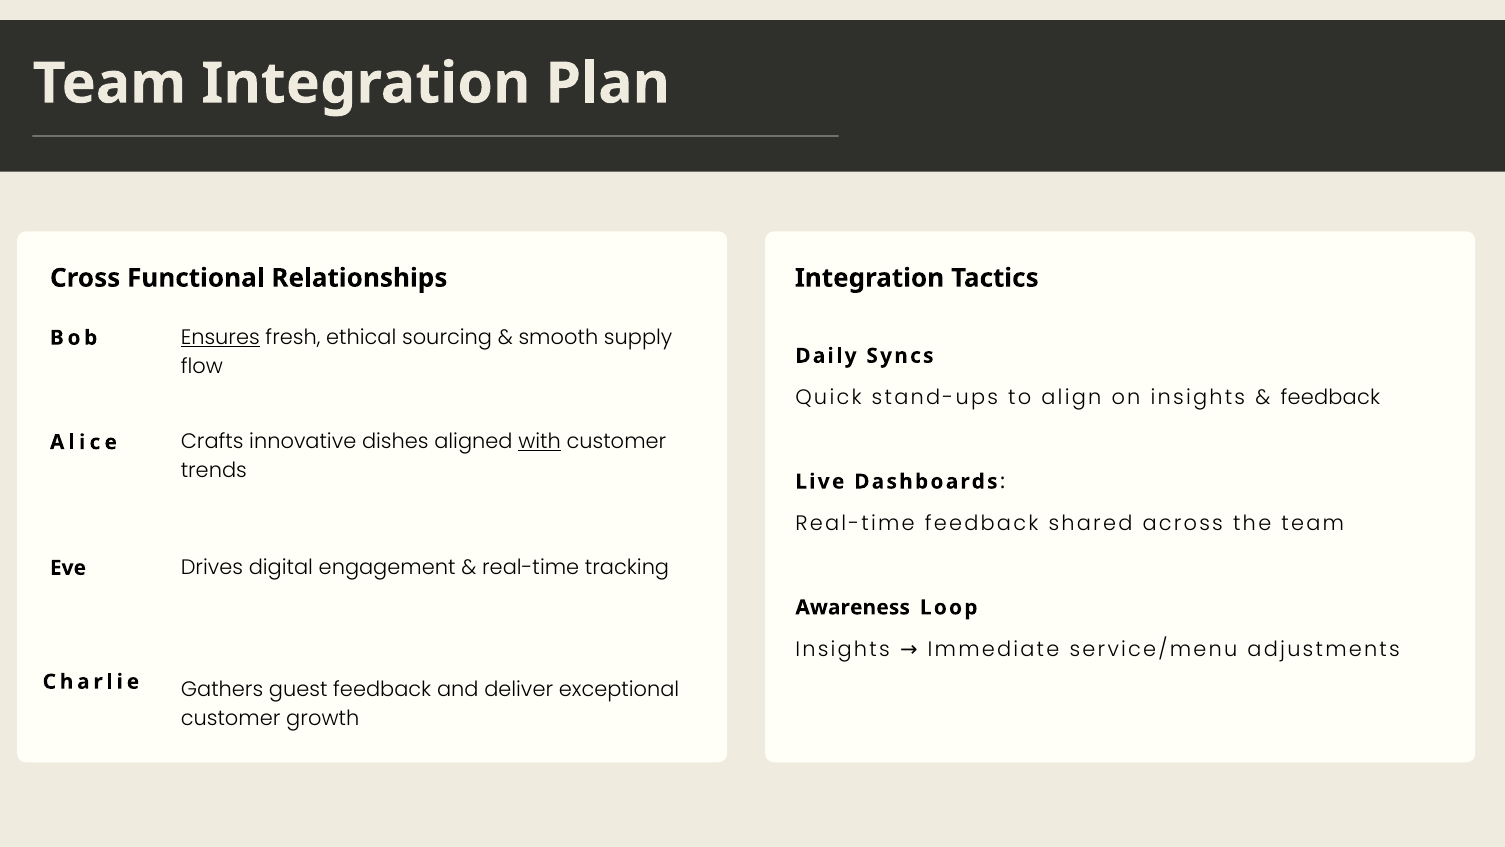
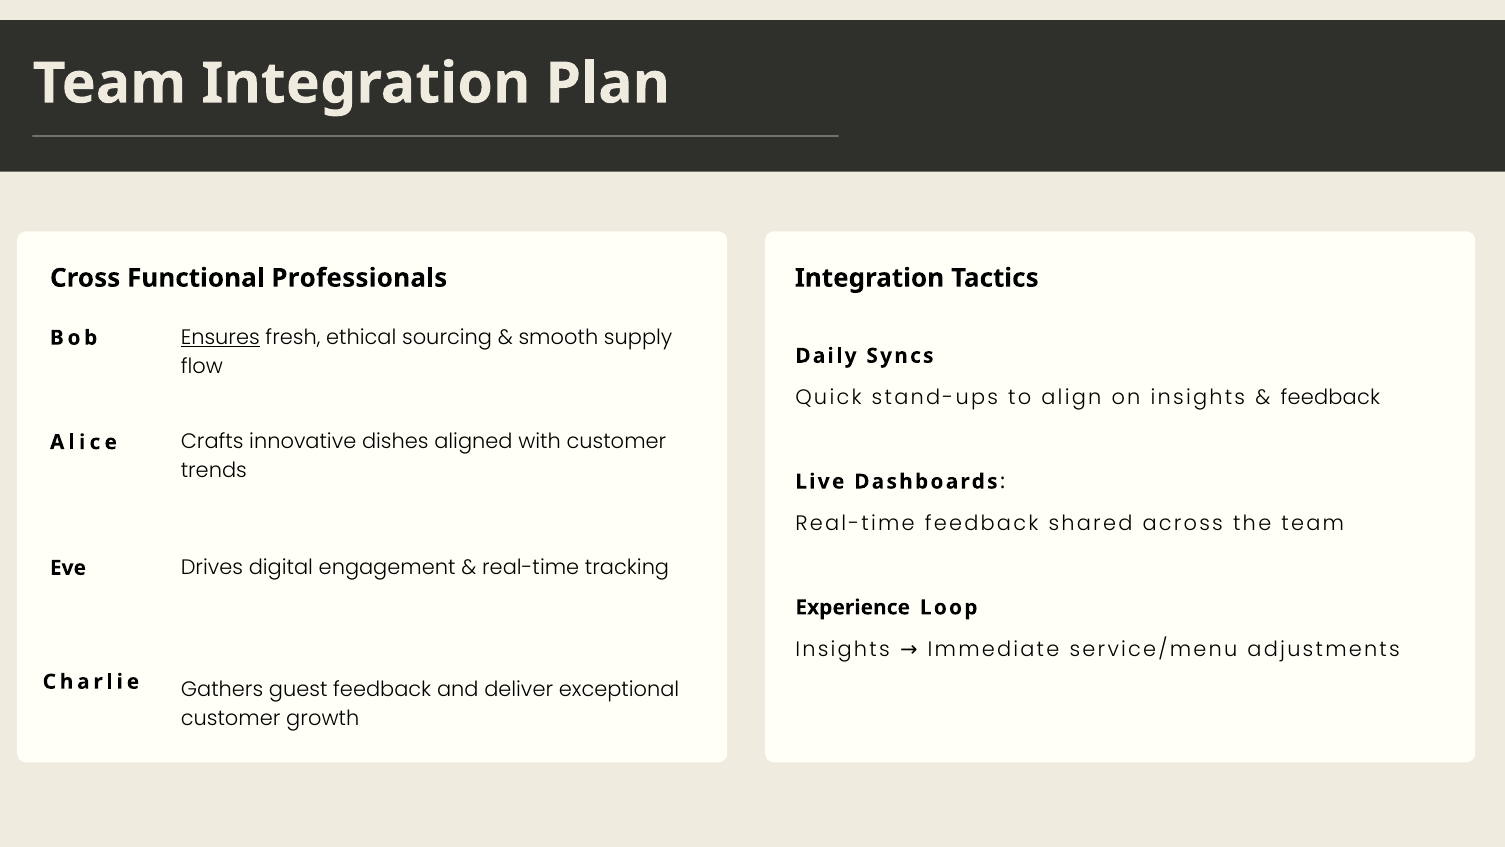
Relationships: Relationships -> Professionals
with underline: present -> none
Awareness: Awareness -> Experience
